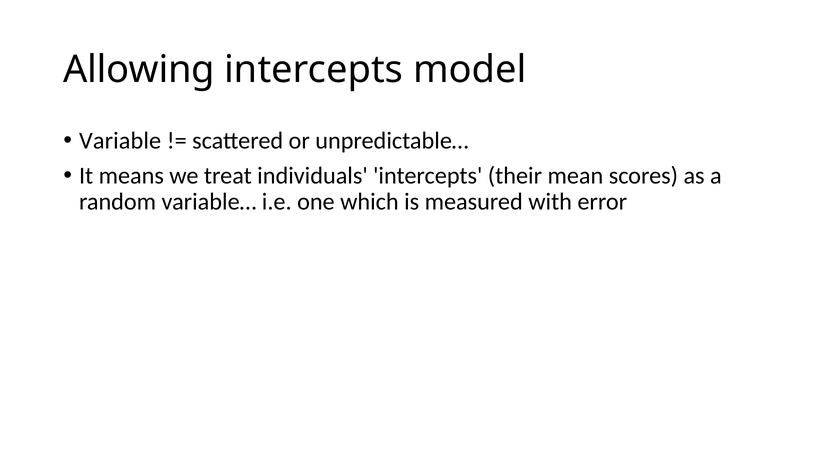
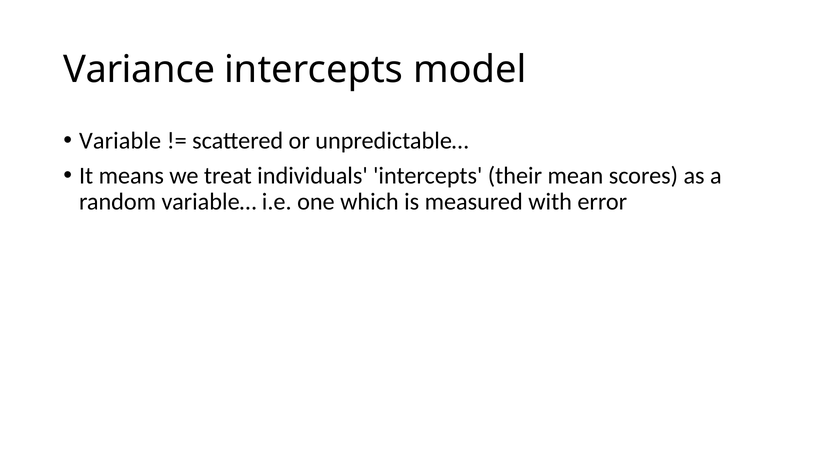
Allowing: Allowing -> Variance
